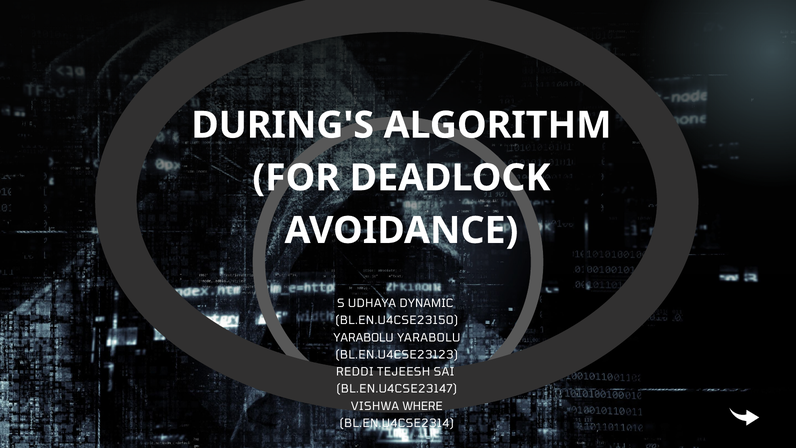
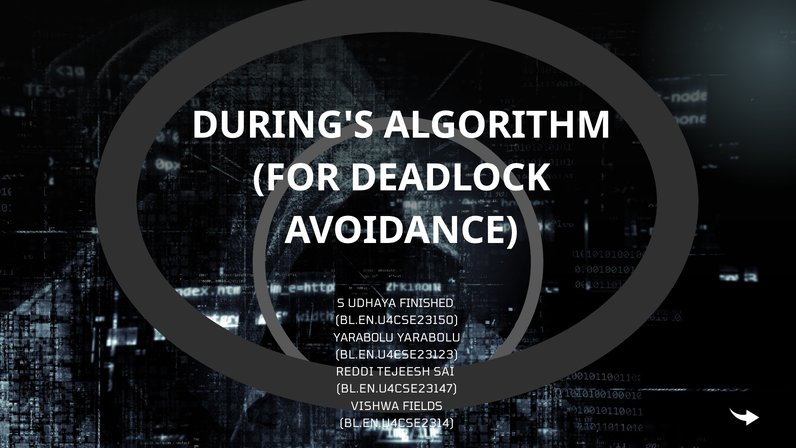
DYNAMIC: DYNAMIC -> FINISHED
WHERE: WHERE -> FIELDS
